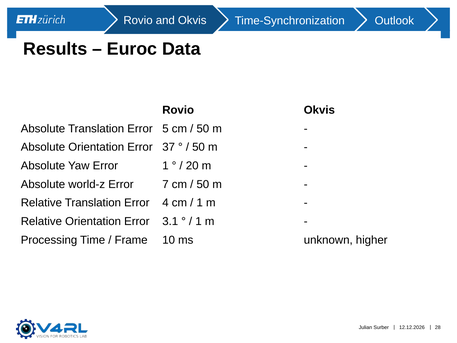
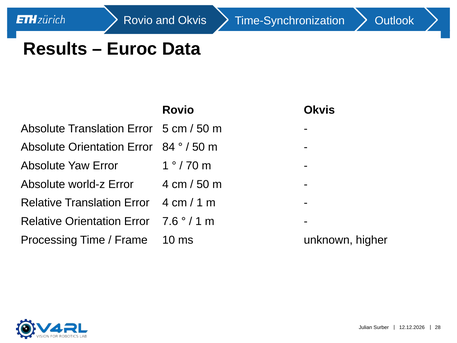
37: 37 -> 84
20: 20 -> 70
world-z Error 7: 7 -> 4
3.1: 3.1 -> 7.6
